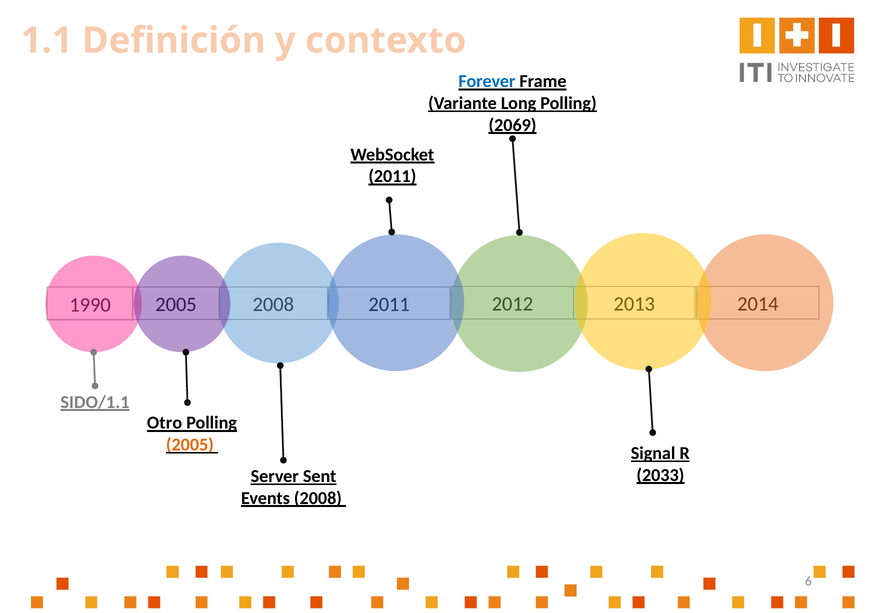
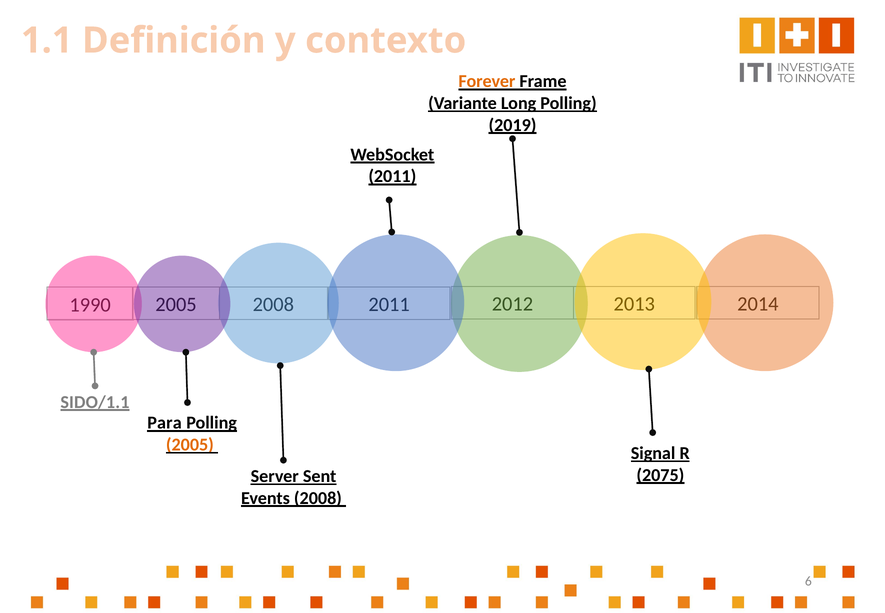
Forever colour: blue -> orange
2069: 2069 -> 2019
Otro: Otro -> Para
2033: 2033 -> 2075
